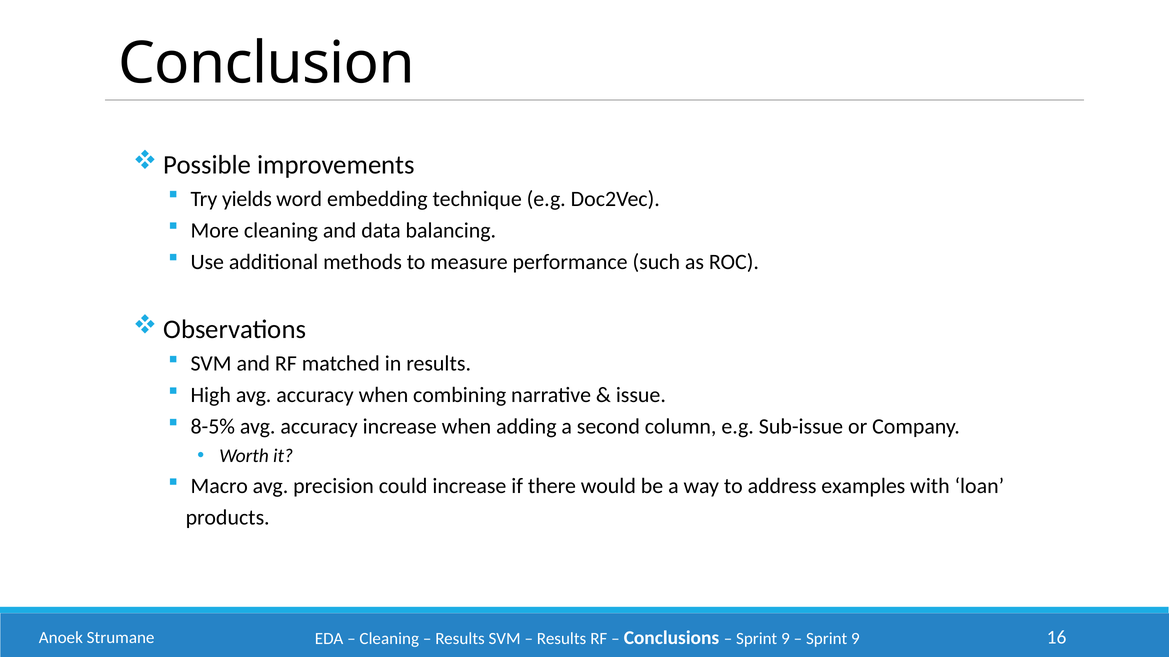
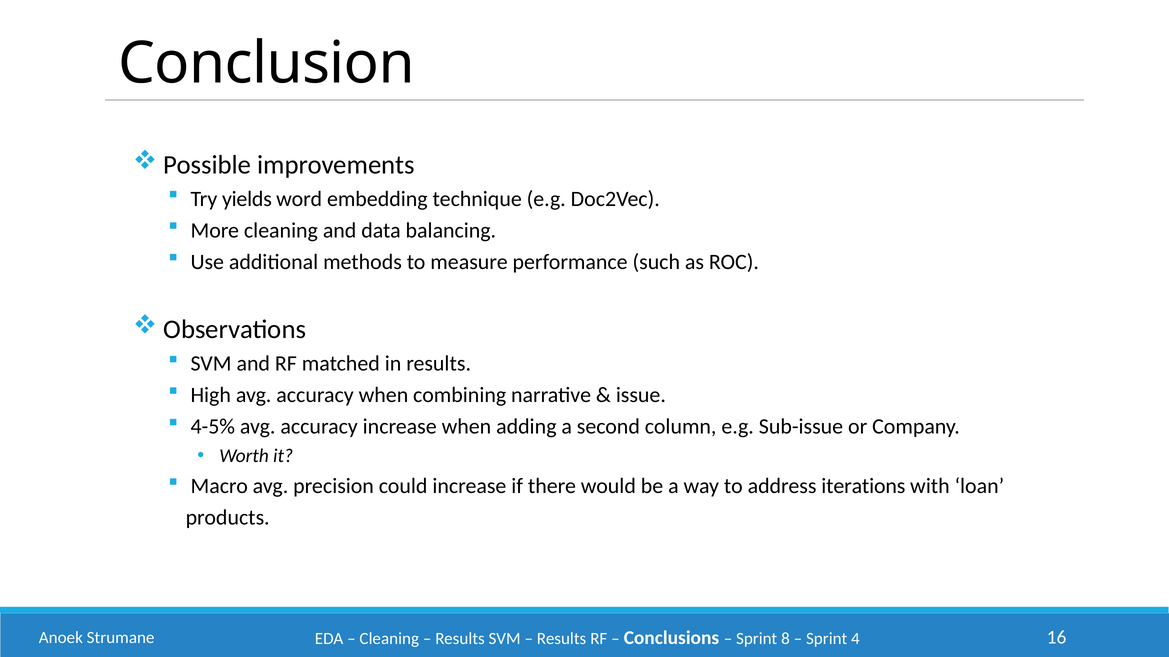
8-5%: 8-5% -> 4-5%
examples: examples -> iterations
9 at (785, 639): 9 -> 8
9 at (855, 639): 9 -> 4
